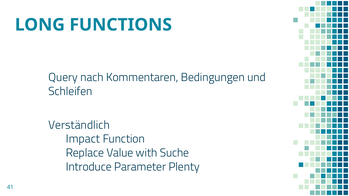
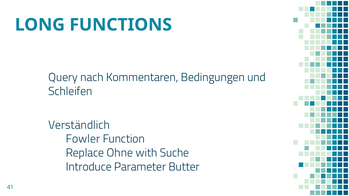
Impact: Impact -> Fowler
Value: Value -> Ohne
Plenty: Plenty -> Butter
